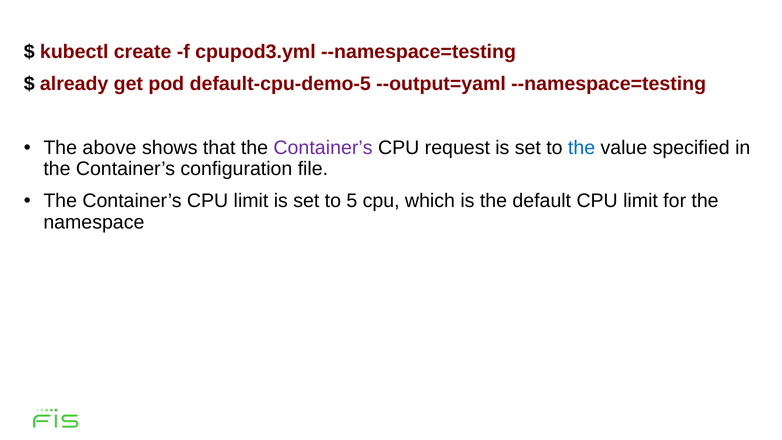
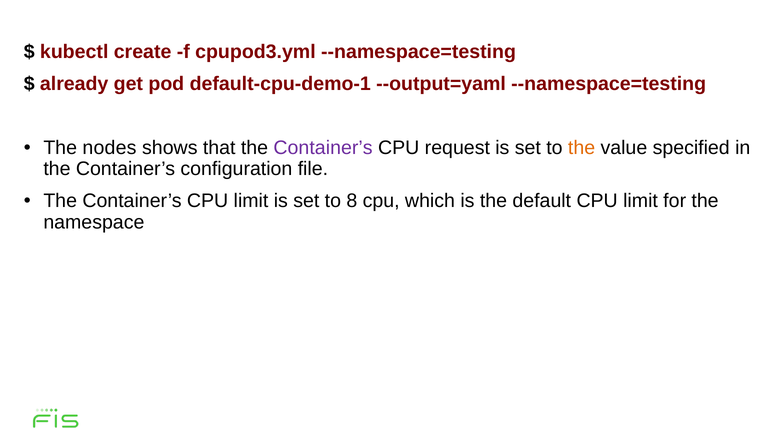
default-cpu-demo-5: default-cpu-demo-5 -> default-cpu-demo-1
above: above -> nodes
the at (582, 148) colour: blue -> orange
5: 5 -> 8
